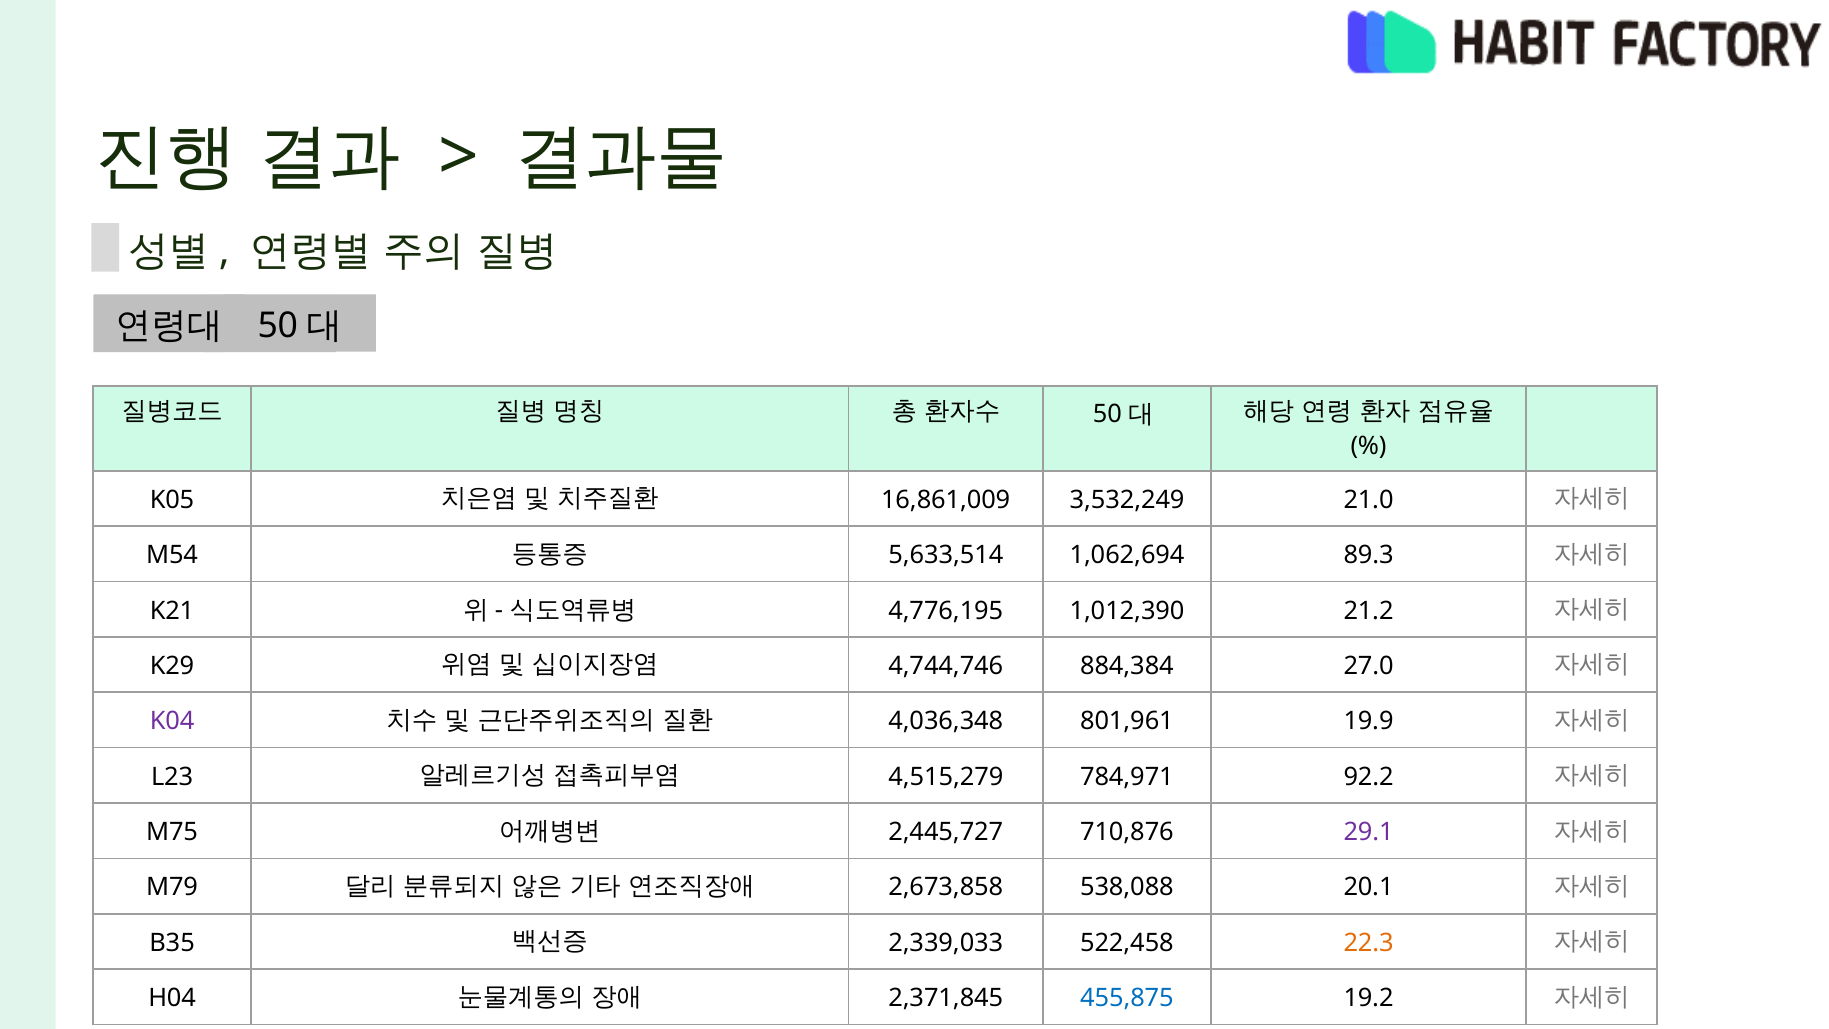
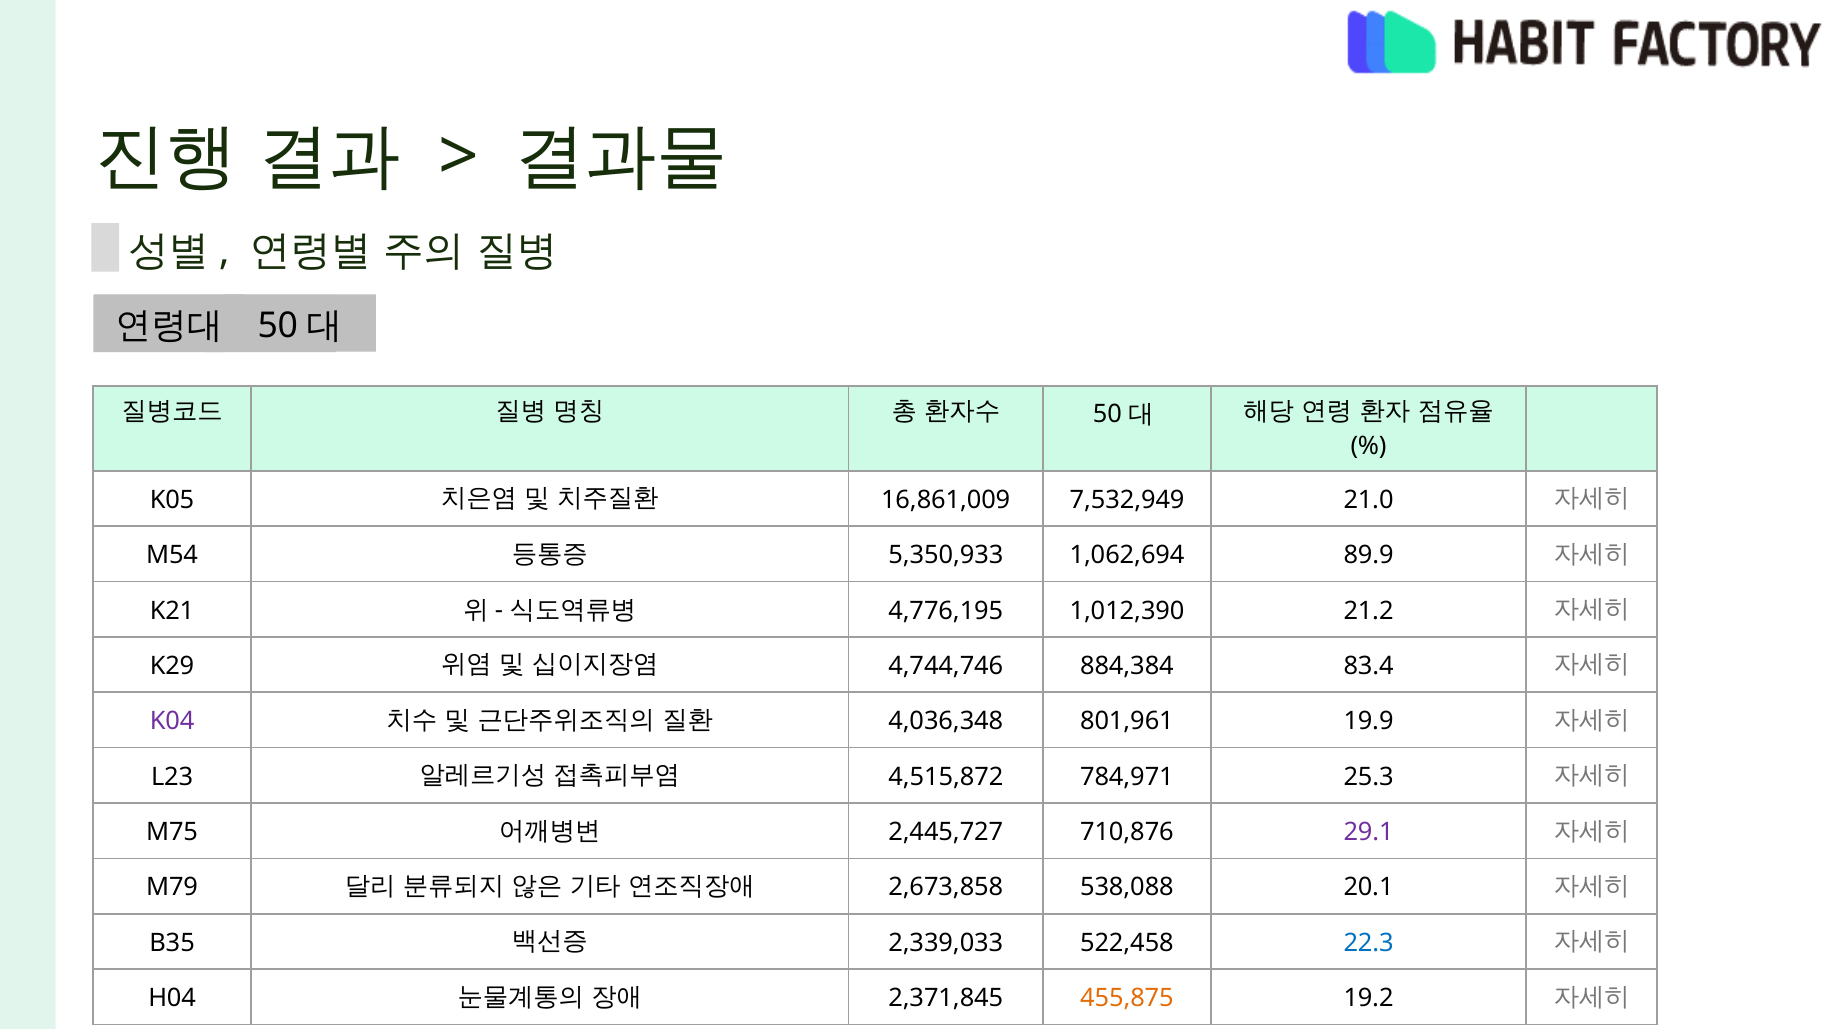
3,532,249: 3,532,249 -> 7,532,949
5,633,514: 5,633,514 -> 5,350,933
89.3: 89.3 -> 89.9
27.0: 27.0 -> 83.4
4,515,279: 4,515,279 -> 4,515,872
92.2: 92.2 -> 25.3
22.3 colour: orange -> blue
455,875 colour: blue -> orange
